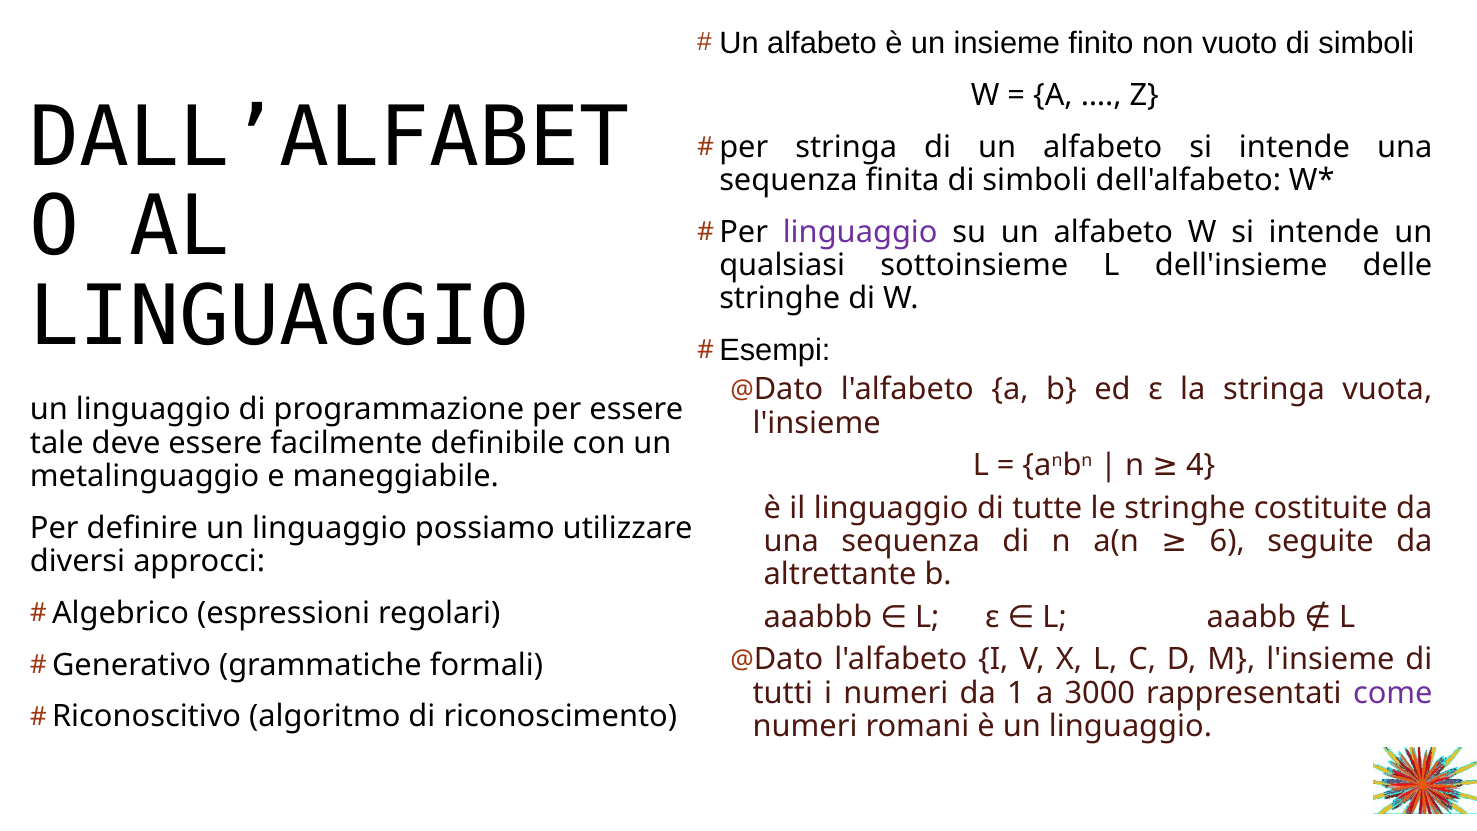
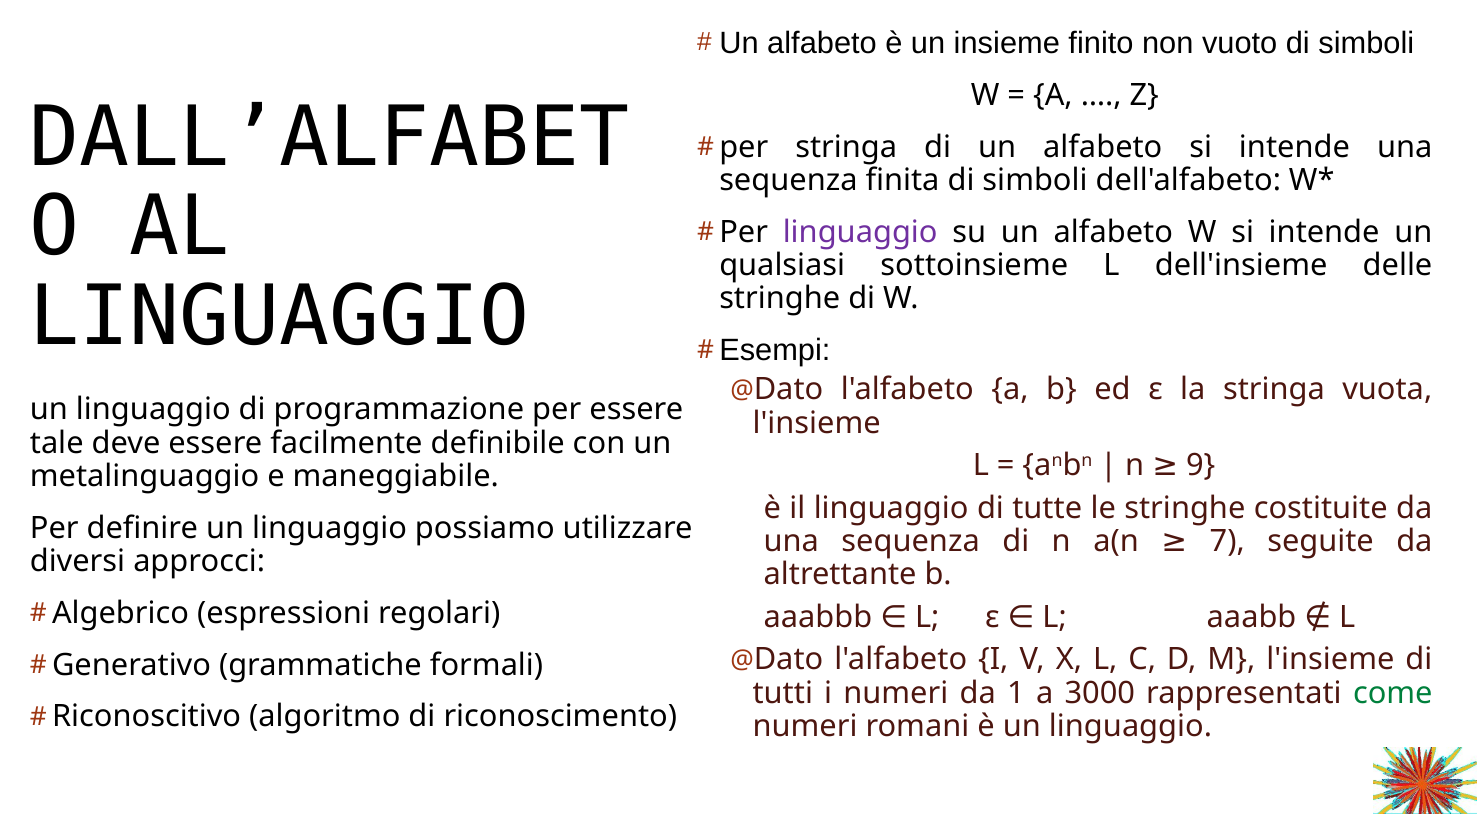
4: 4 -> 9
6: 6 -> 7
come colour: purple -> green
